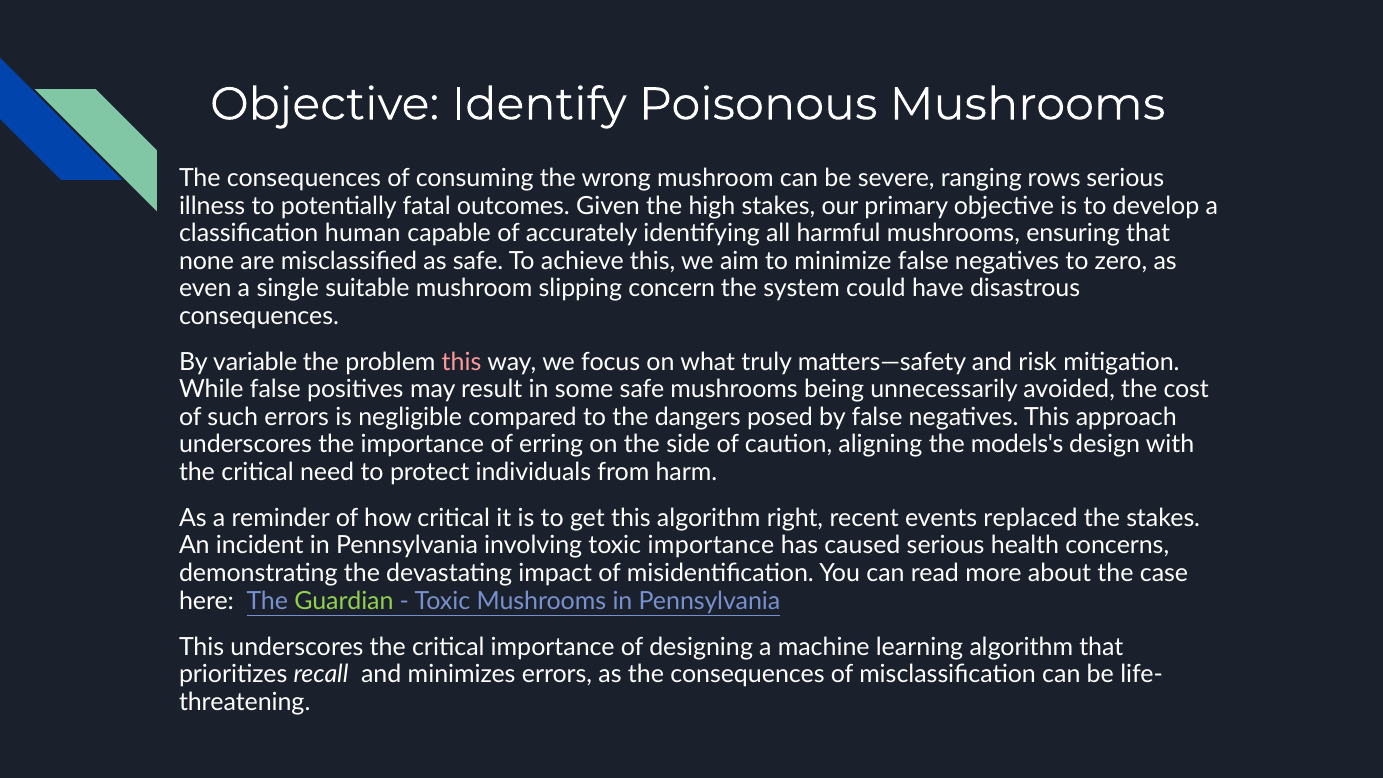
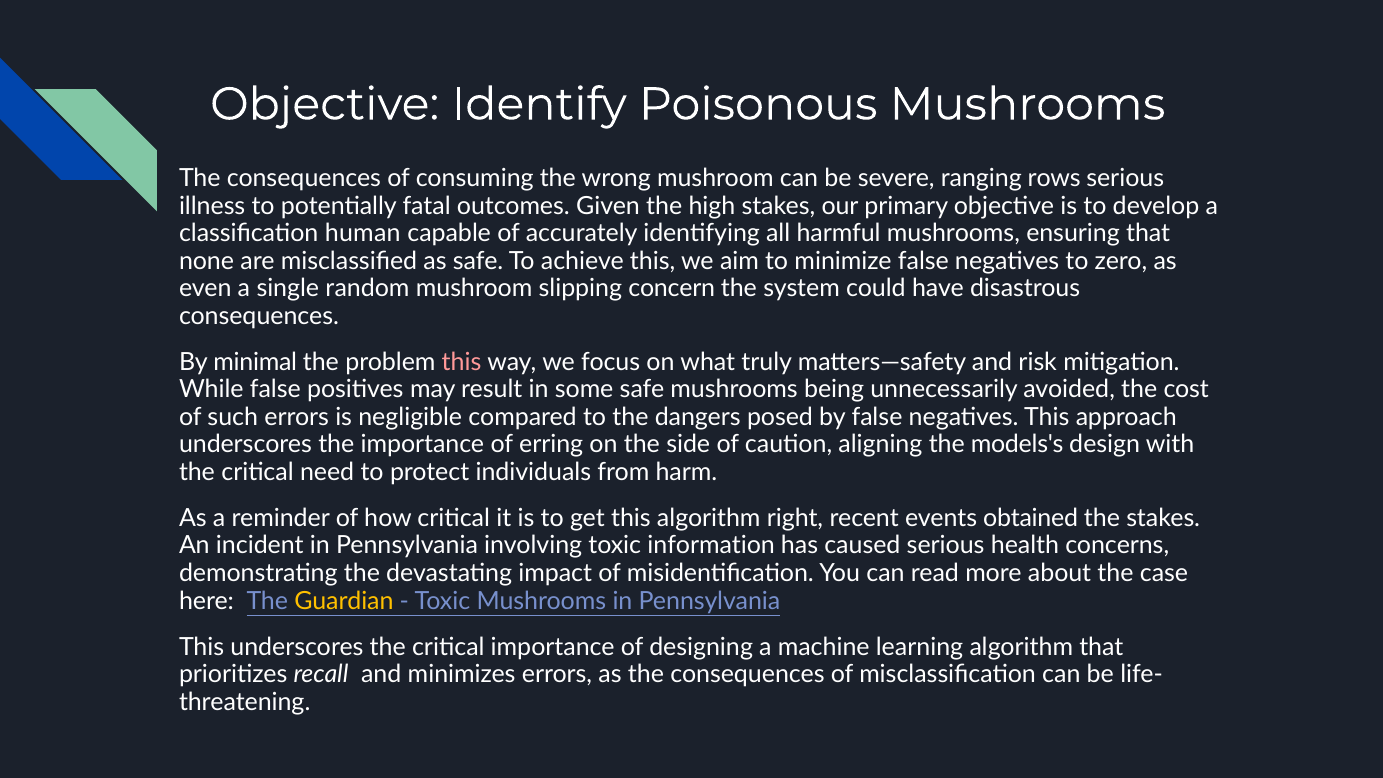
suitable: suitable -> random
variable: variable -> minimal
replaced: replaced -> obtained
toxic importance: importance -> information
Guardian colour: light green -> yellow
